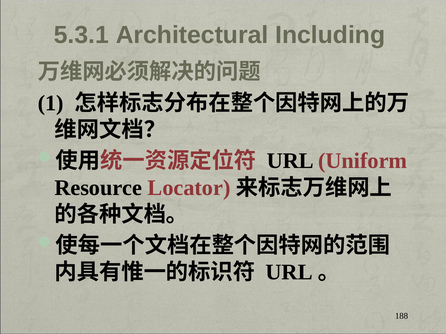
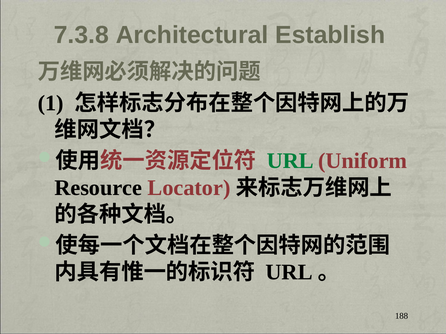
5.3.1: 5.3.1 -> 7.3.8
Including: Including -> Establish
URL at (290, 161) colour: black -> green
